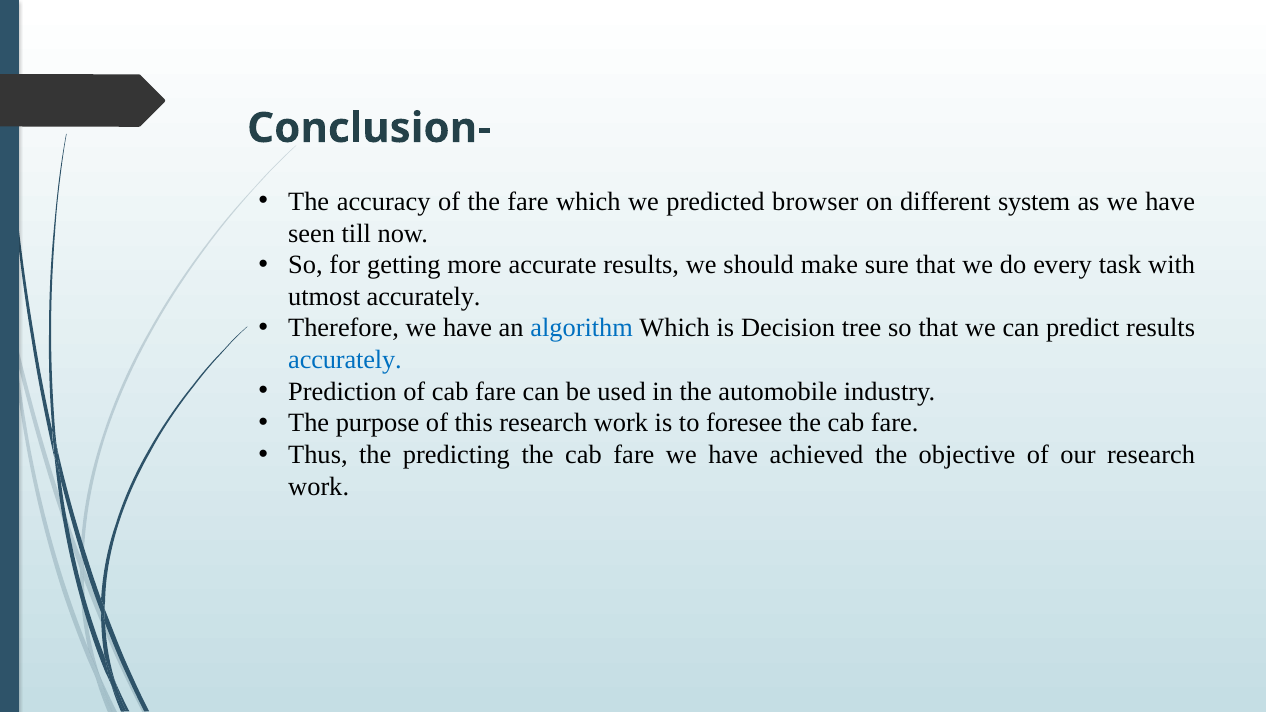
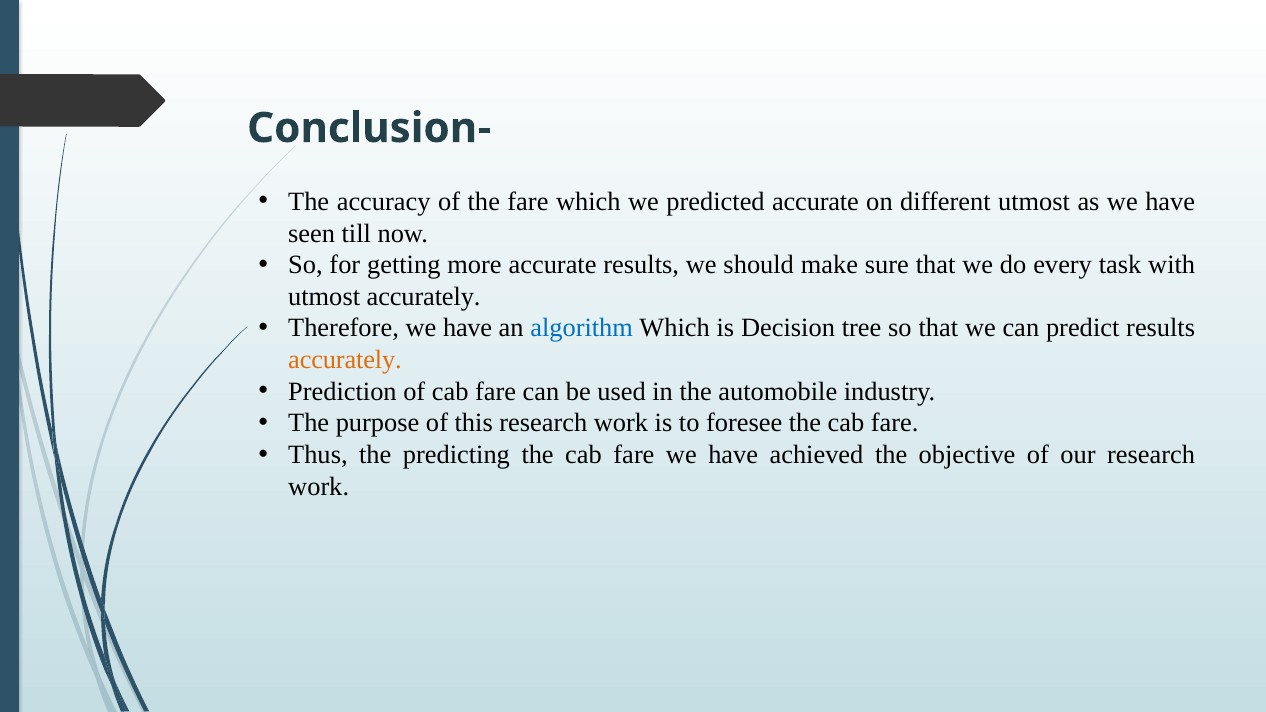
predicted browser: browser -> accurate
different system: system -> utmost
accurately at (345, 360) colour: blue -> orange
